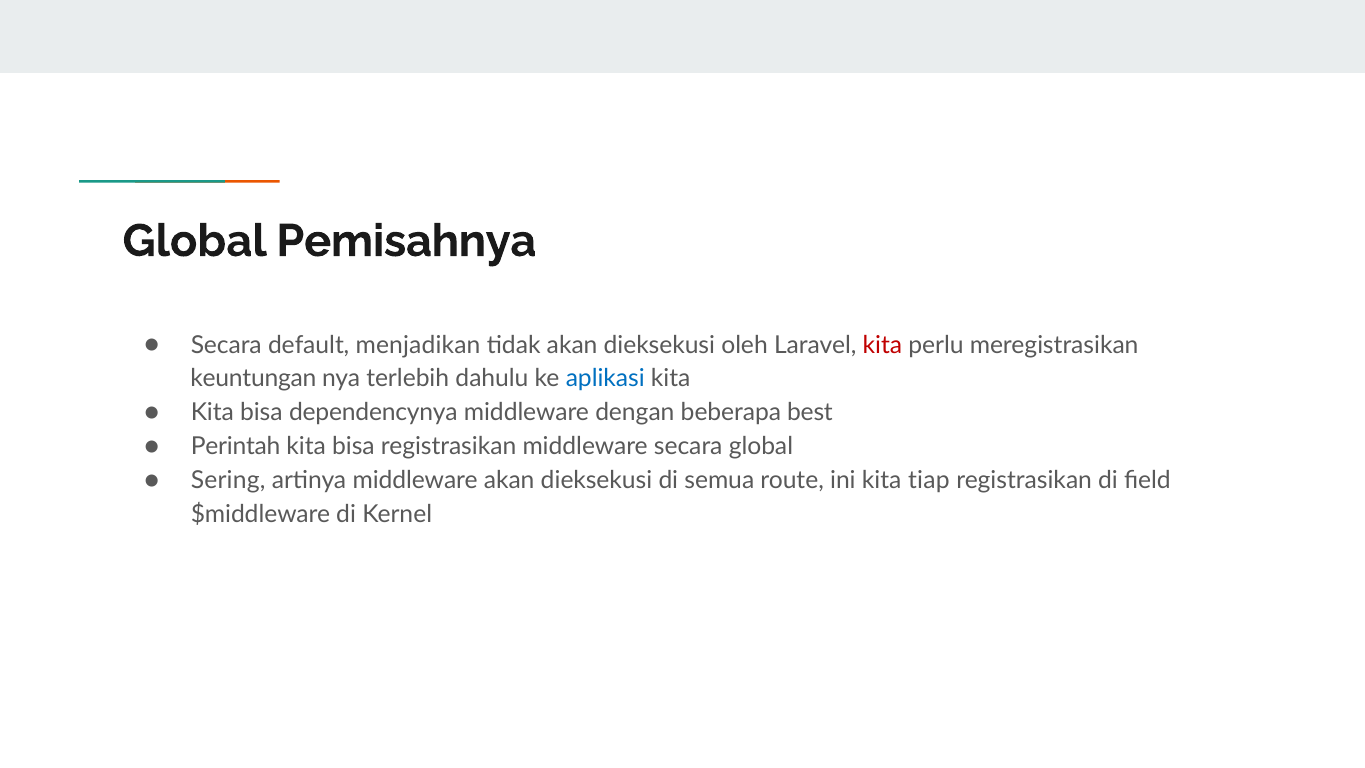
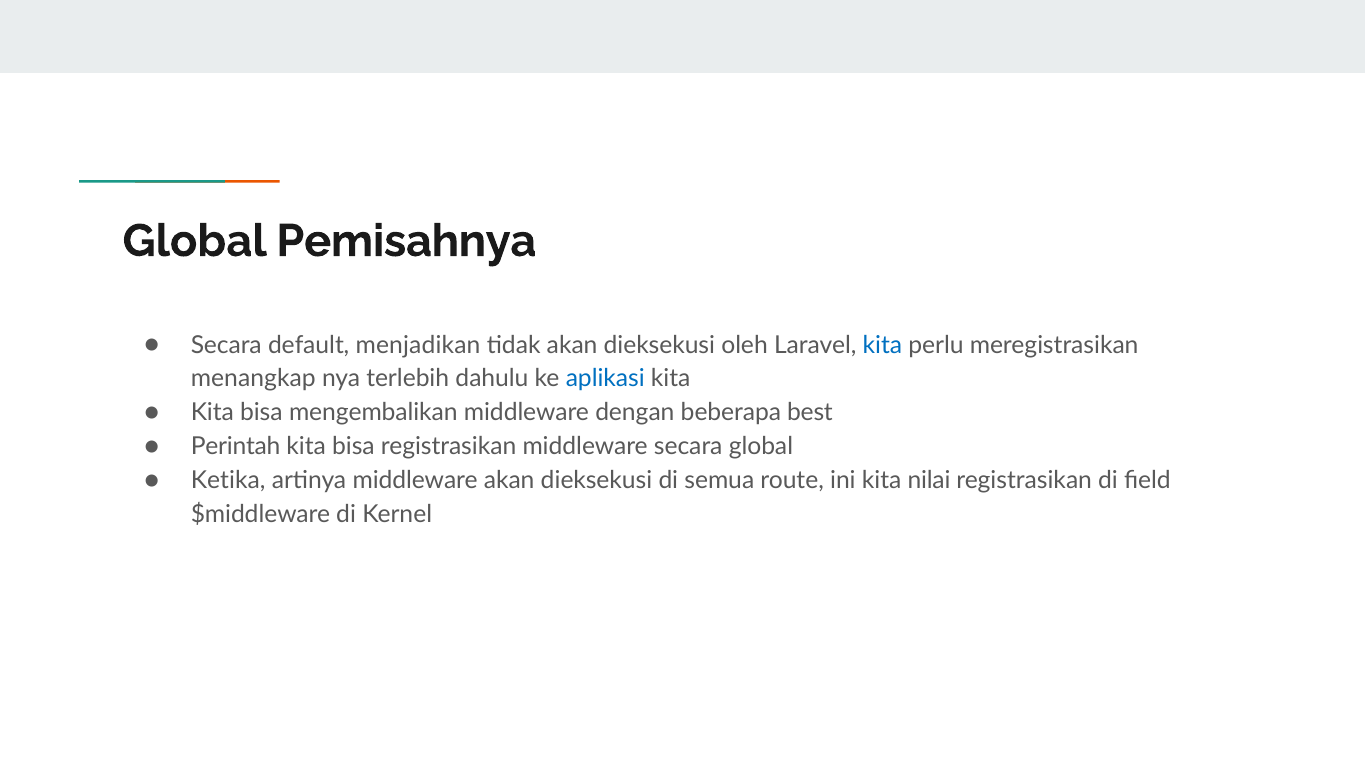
kita at (882, 345) colour: red -> blue
keuntungan: keuntungan -> menangkap
dependencynya: dependencynya -> mengembalikan
Sering: Sering -> Ketika
tiap: tiap -> nilai
